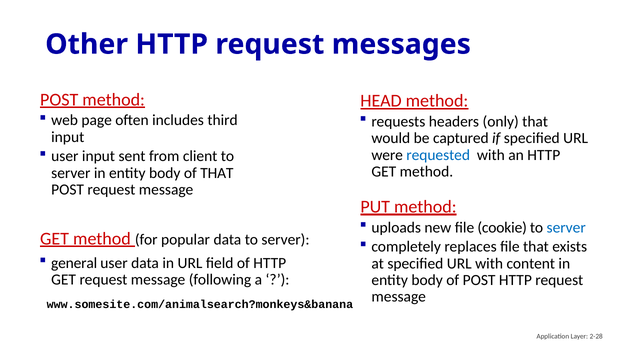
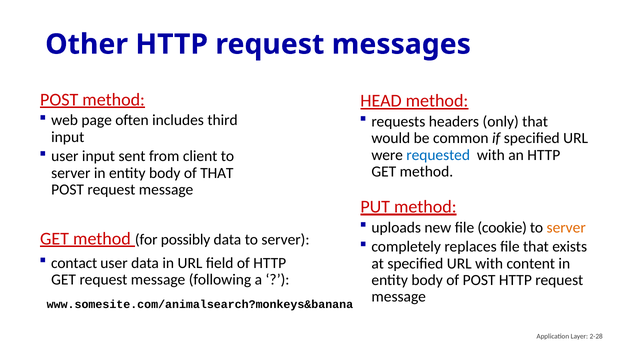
captured: captured -> common
server at (566, 228) colour: blue -> orange
popular: popular -> possibly
general: general -> contact
